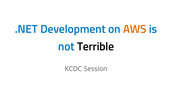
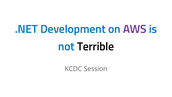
AWS colour: orange -> purple
